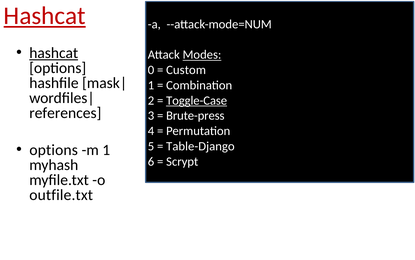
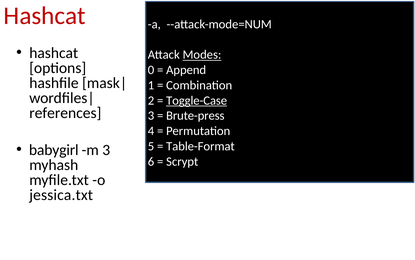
Hashcat at (45, 16) underline: present -> none
hashcat at (54, 53) underline: present -> none
Custom: Custom -> Append
Table-Django: Table-Django -> Table-Format
options at (54, 150): options -> babygirl
m 1: 1 -> 3
outfile.txt: outfile.txt -> jessica.txt
